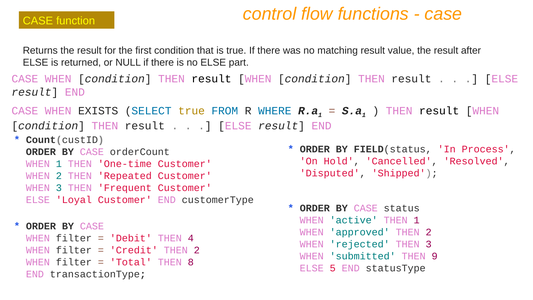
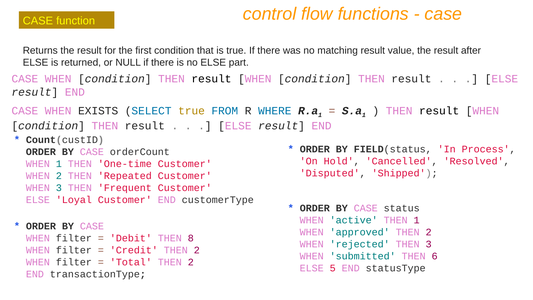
4: 4 -> 8
9: 9 -> 6
Total THEN 8: 8 -> 2
